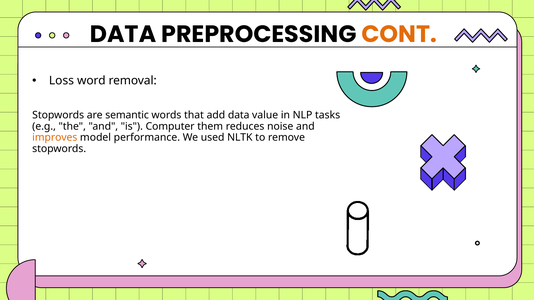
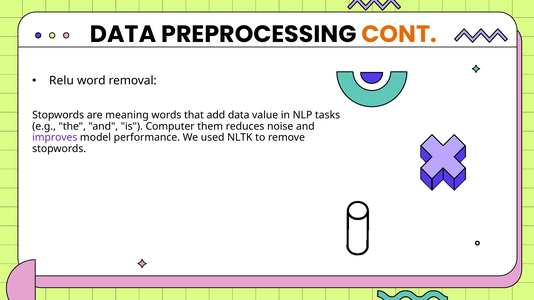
Loss: Loss -> Relu
semantic: semantic -> meaning
improves colour: orange -> purple
